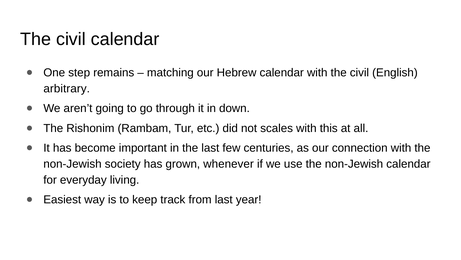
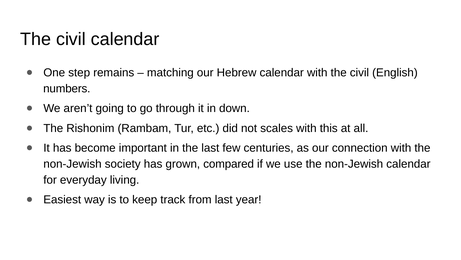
arbitrary: arbitrary -> numbers
whenever: whenever -> compared
